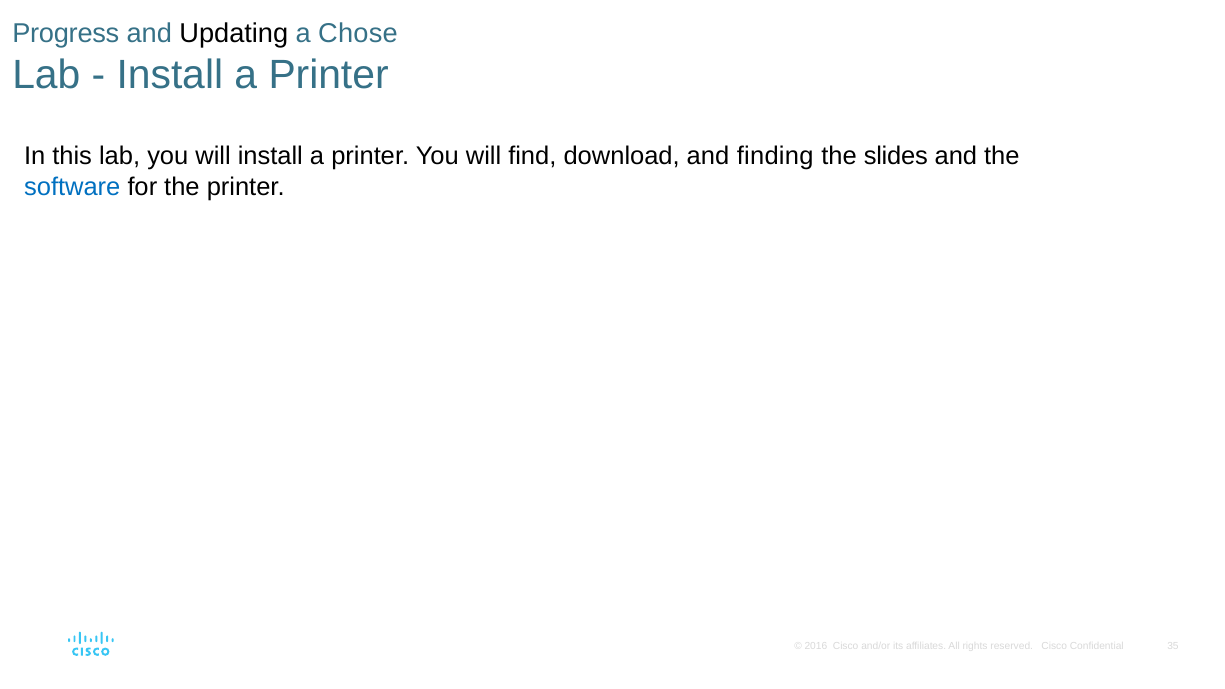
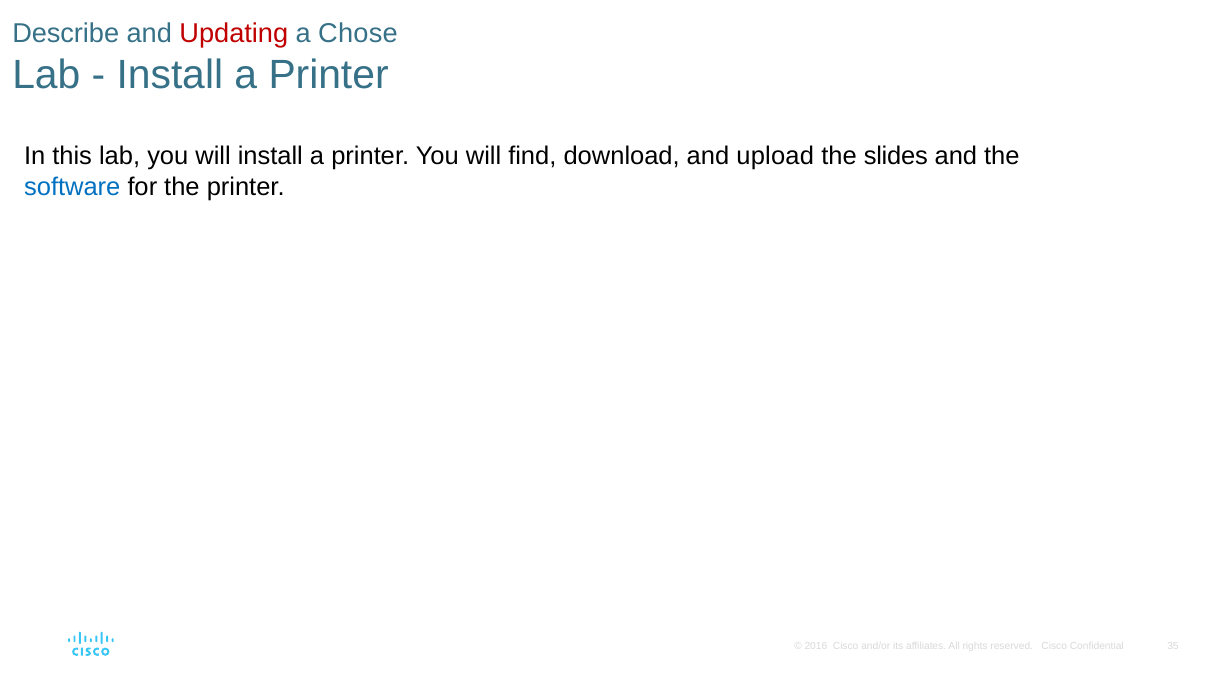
Progress: Progress -> Describe
Updating colour: black -> red
finding: finding -> upload
